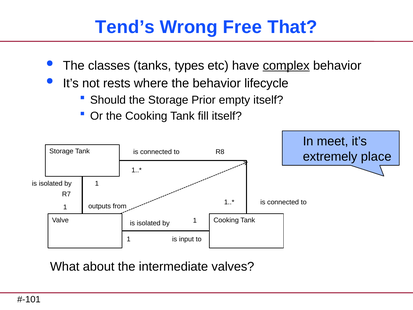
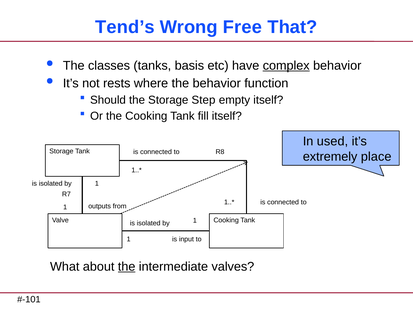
types: types -> basis
lifecycle: lifecycle -> function
Prior: Prior -> Step
meet: meet -> used
the at (127, 266) underline: none -> present
